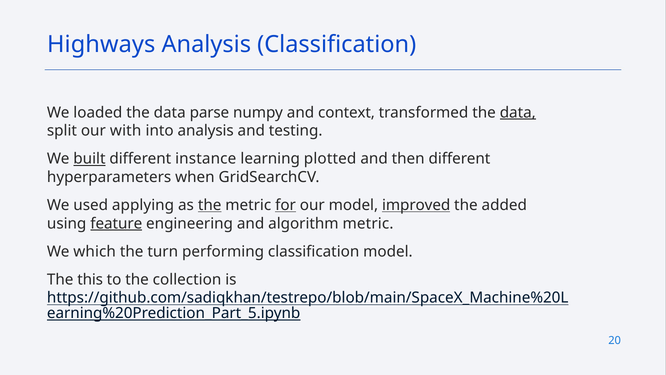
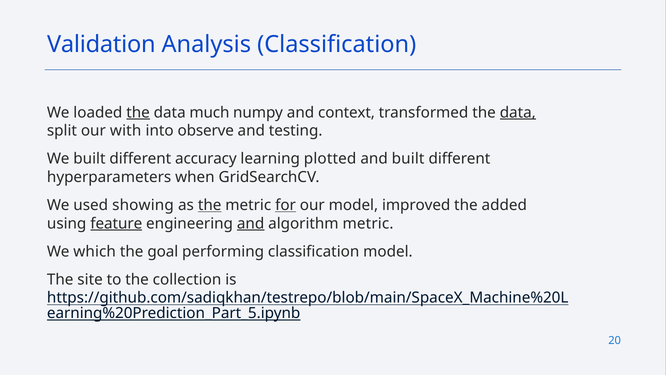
Highways: Highways -> Validation
the at (138, 112) underline: none -> present
parse: parse -> much
into analysis: analysis -> observe
built at (89, 159) underline: present -> none
instance: instance -> accuracy
and then: then -> built
applying: applying -> showing
improved underline: present -> none
and at (251, 223) underline: none -> present
turn: turn -> goal
this: this -> site
